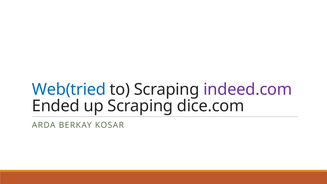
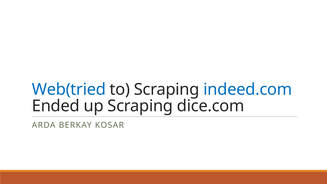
indeed.com colour: purple -> blue
